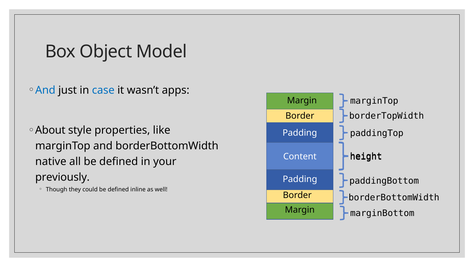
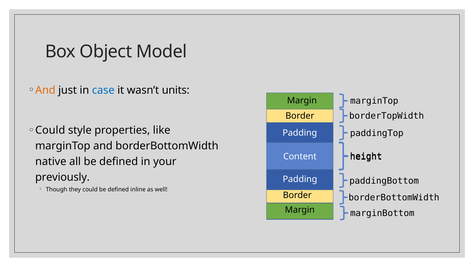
And at (45, 90) colour: blue -> orange
apps: apps -> units
About at (50, 130): About -> Could
